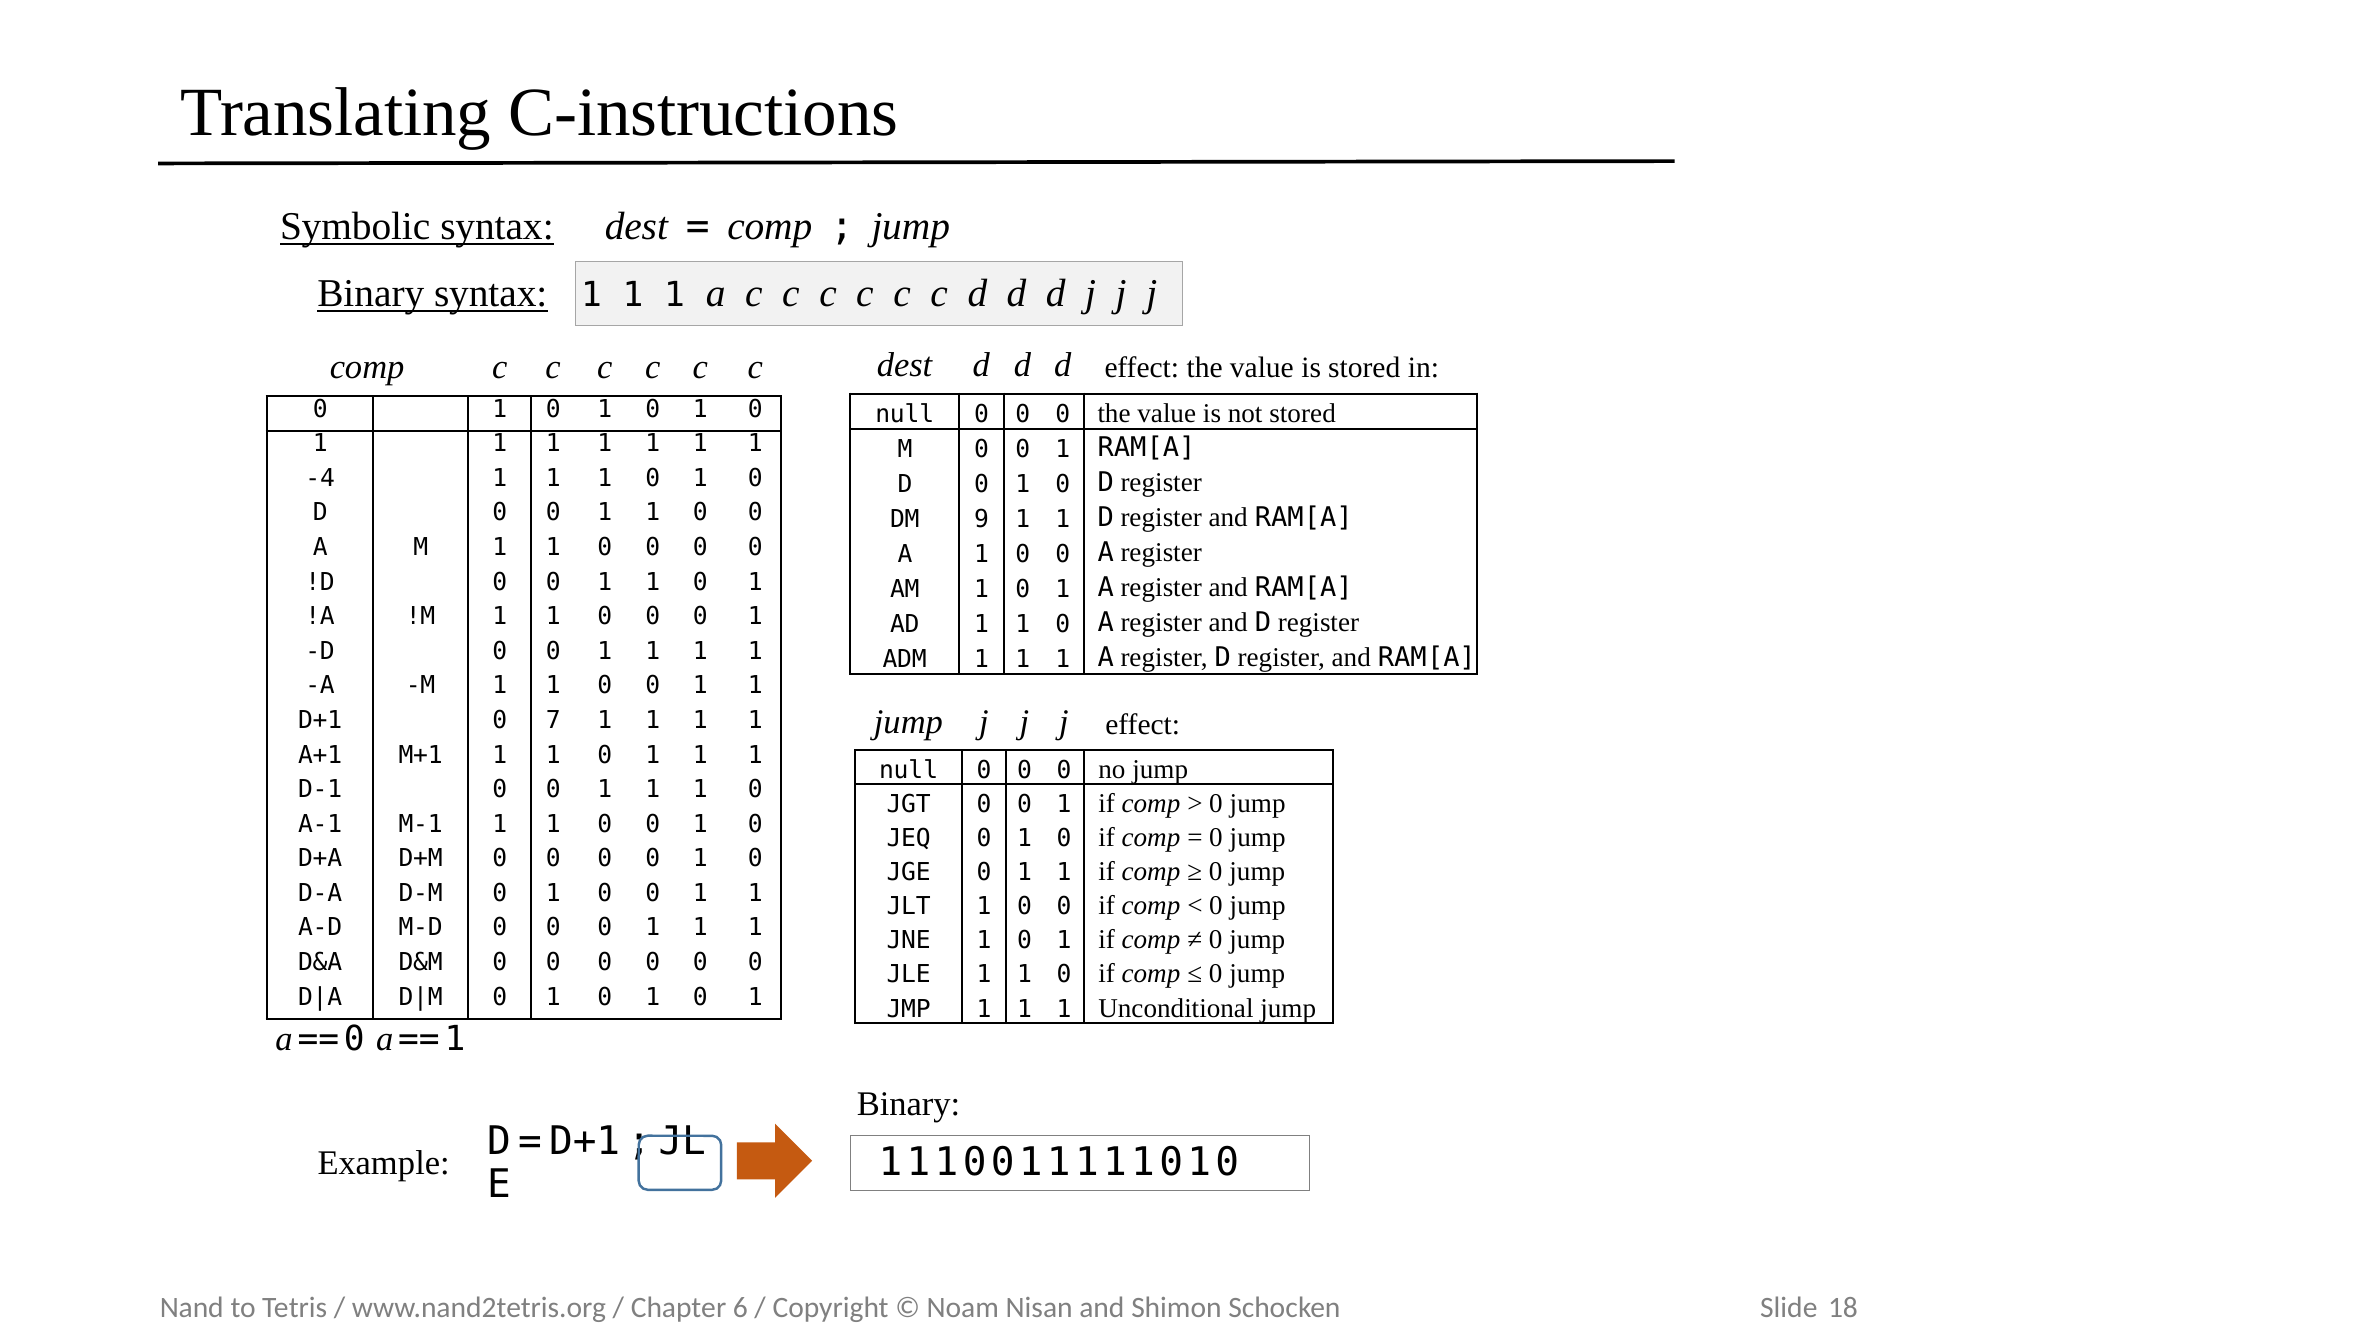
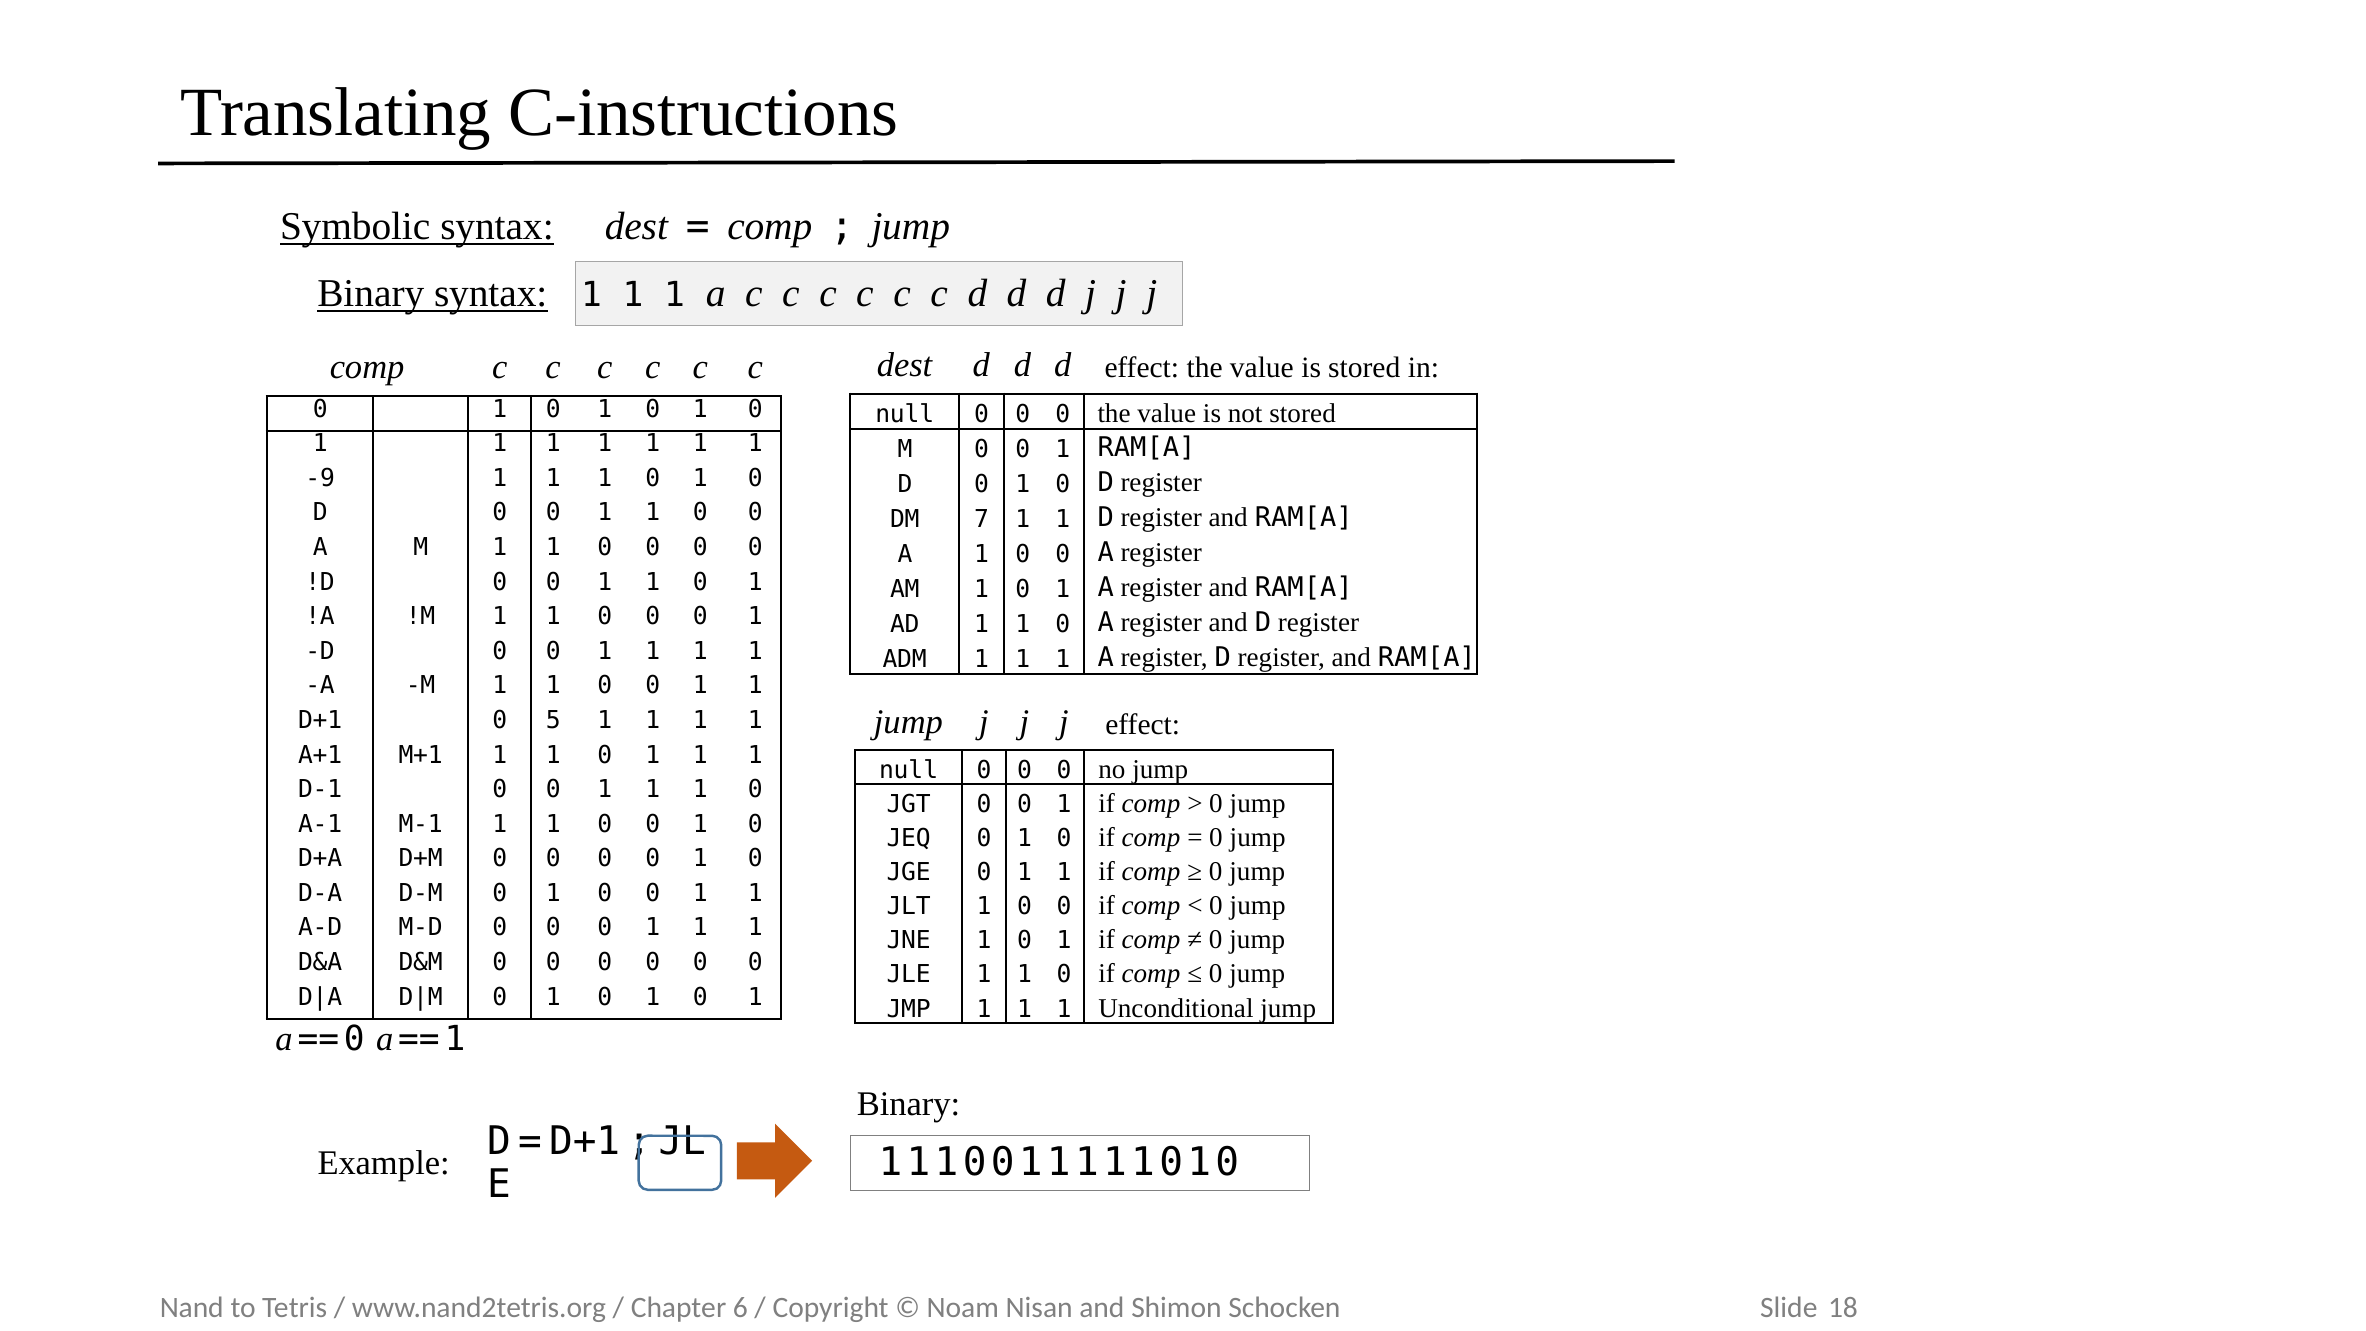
-4: -4 -> -9
9: 9 -> 7
7: 7 -> 5
